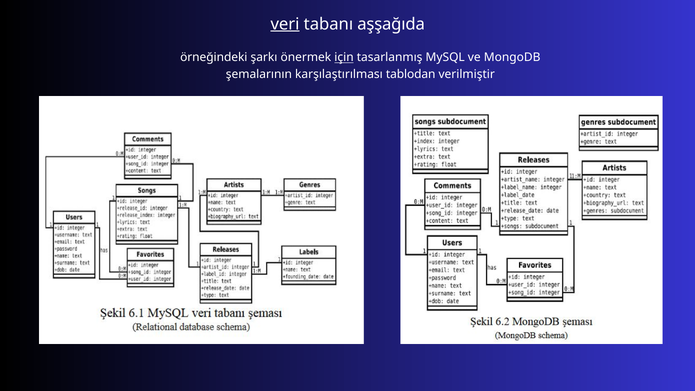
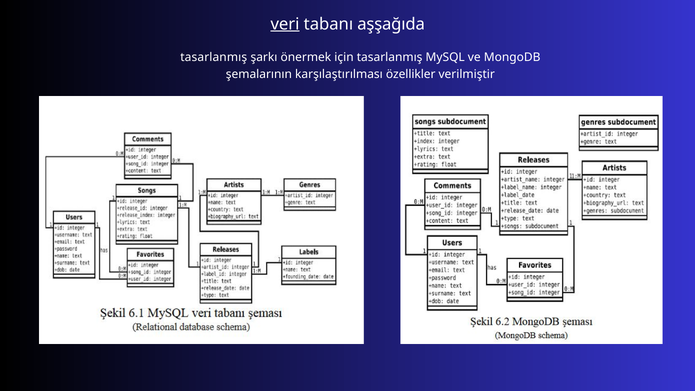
örneğindeki at (214, 58): örneğindeki -> tasarlanmış
için underline: present -> none
tablodan: tablodan -> özellikler
